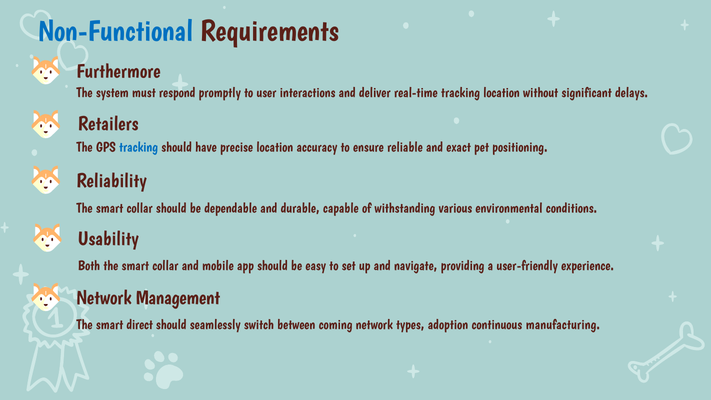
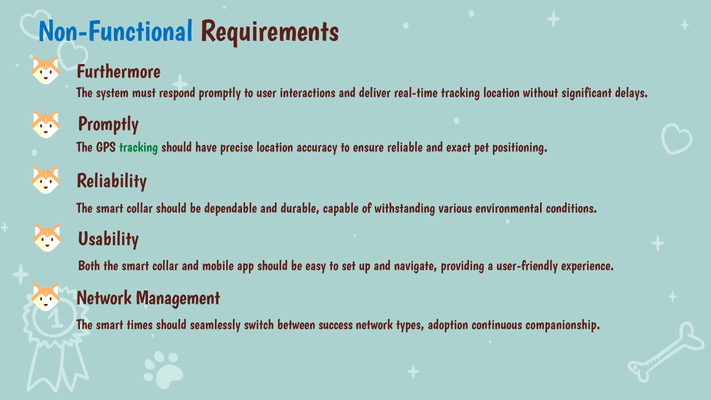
Retailers at (108, 124): Retailers -> Promptly
tracking at (139, 147) colour: blue -> green
direct: direct -> times
coming: coming -> success
manufacturing: manufacturing -> companionship
